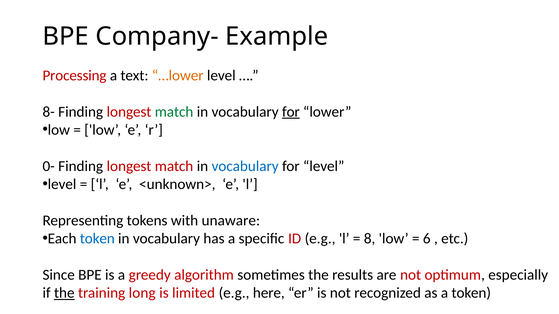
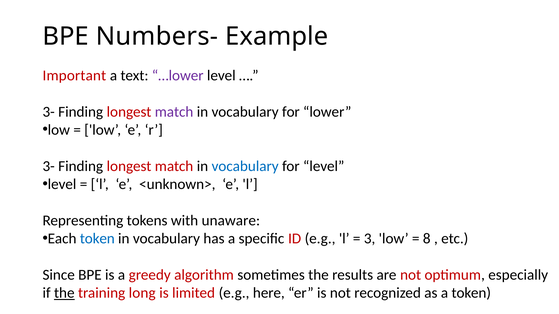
Company-: Company- -> Numbers-
Processing: Processing -> Important
…lower colour: orange -> purple
8- at (49, 112): 8- -> 3-
match at (174, 112) colour: green -> purple
for at (291, 112) underline: present -> none
0- at (49, 166): 0- -> 3-
8: 8 -> 3
6: 6 -> 8
